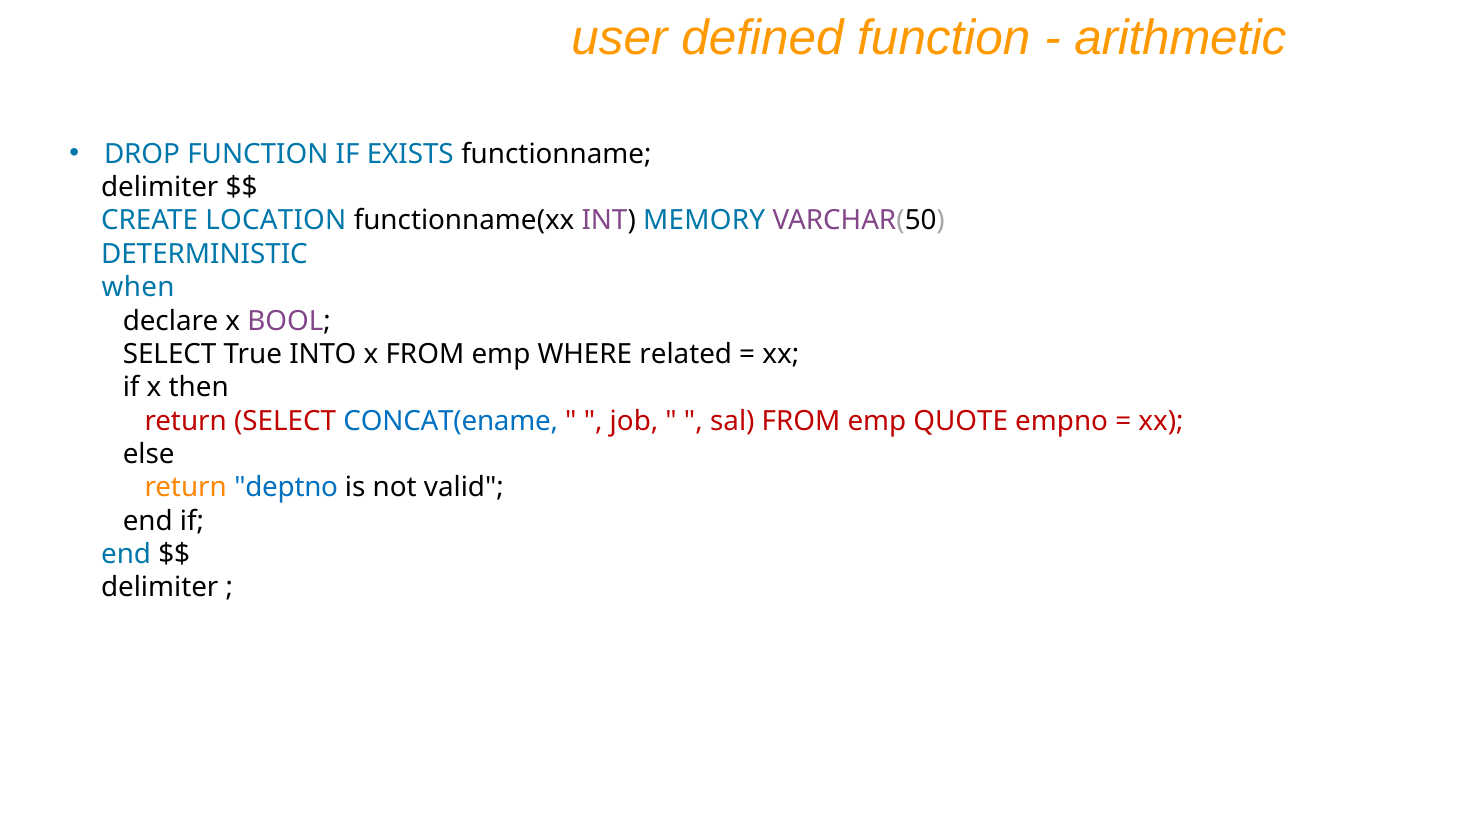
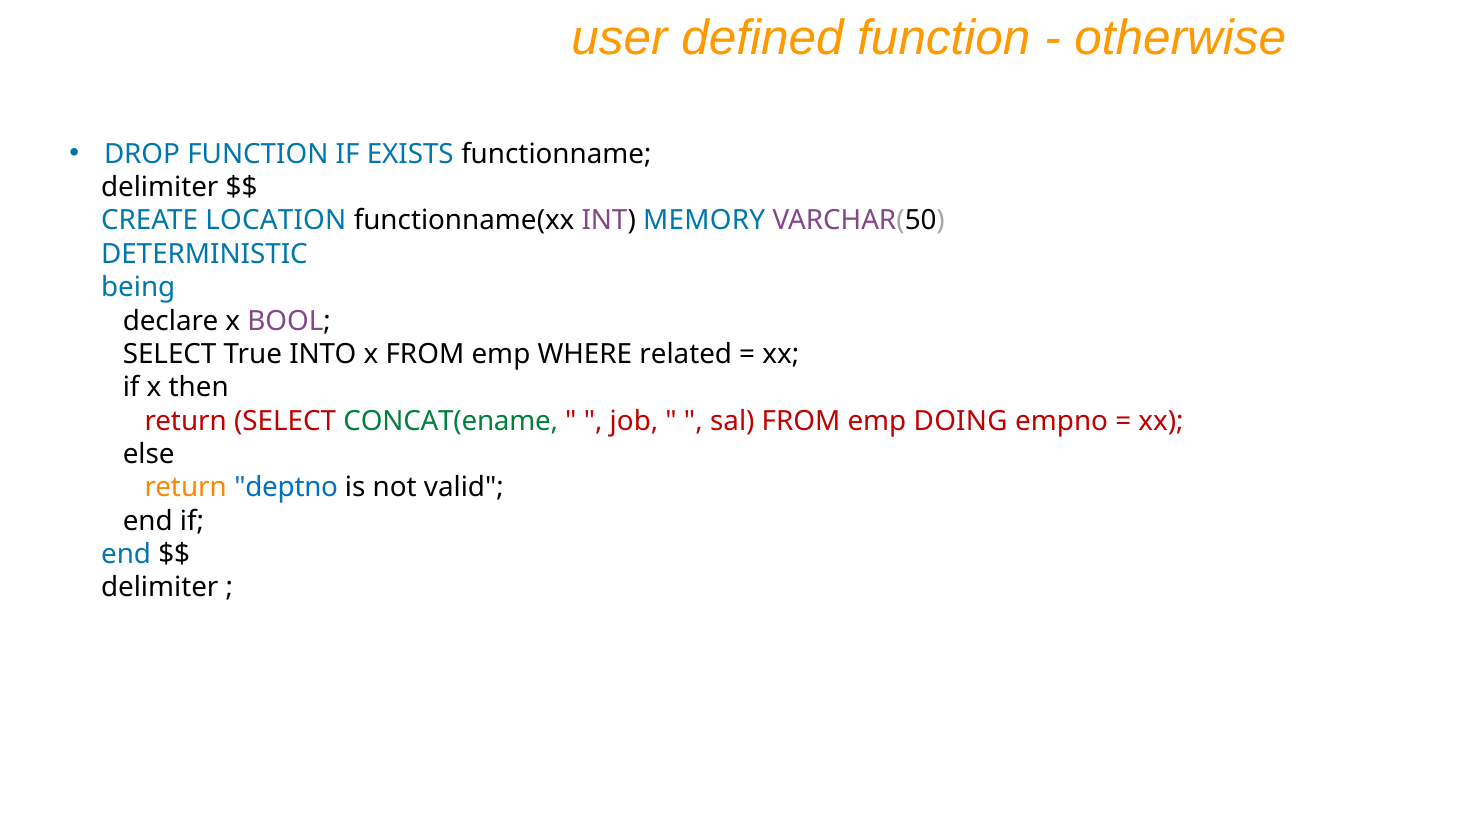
arithmetic: arithmetic -> otherwise
when: when -> being
CONCAT(ename colour: blue -> green
QUOTE: QUOTE -> DOING
